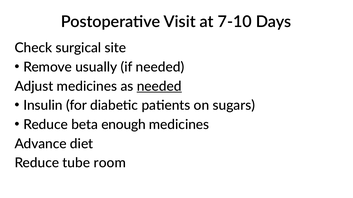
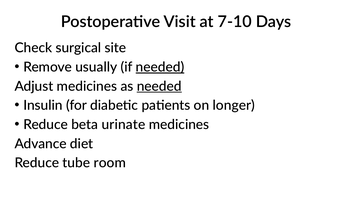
needed at (160, 67) underline: none -> present
sugars: sugars -> longer
enough: enough -> urinate
